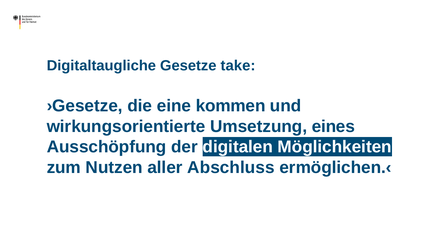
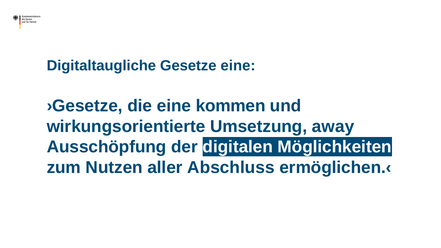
Gesetze take: take -> eine
eines: eines -> away
